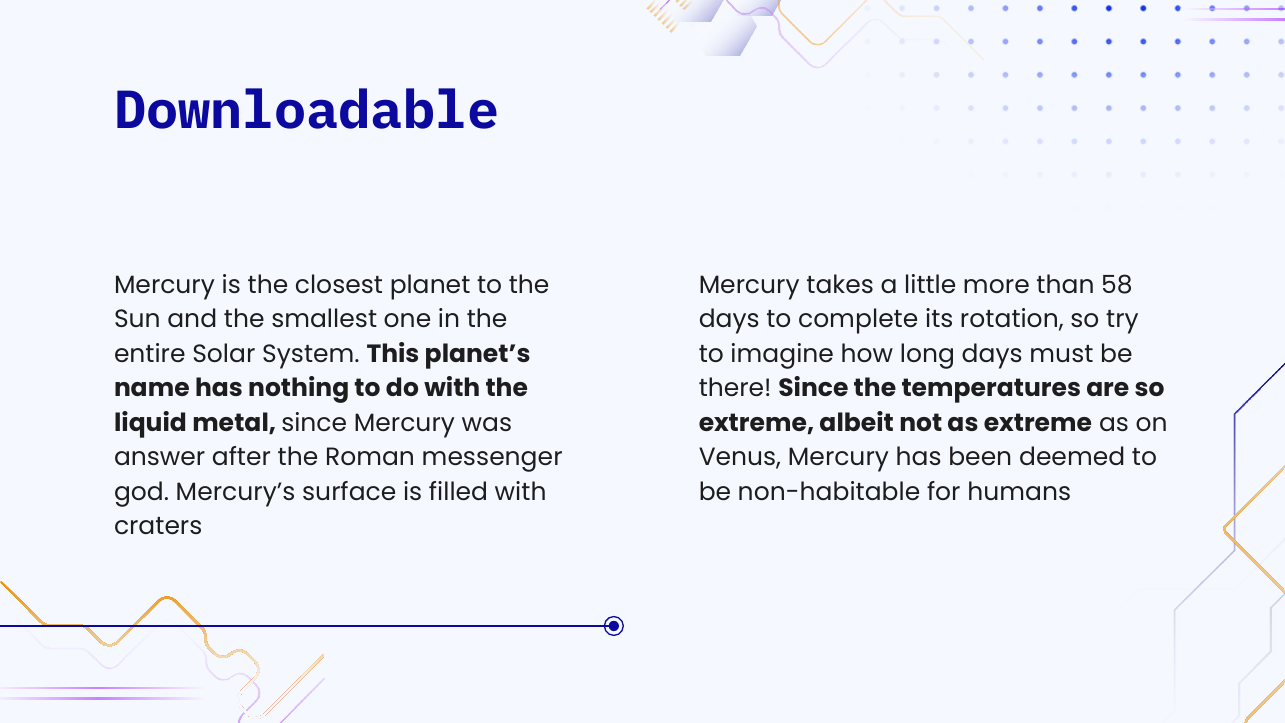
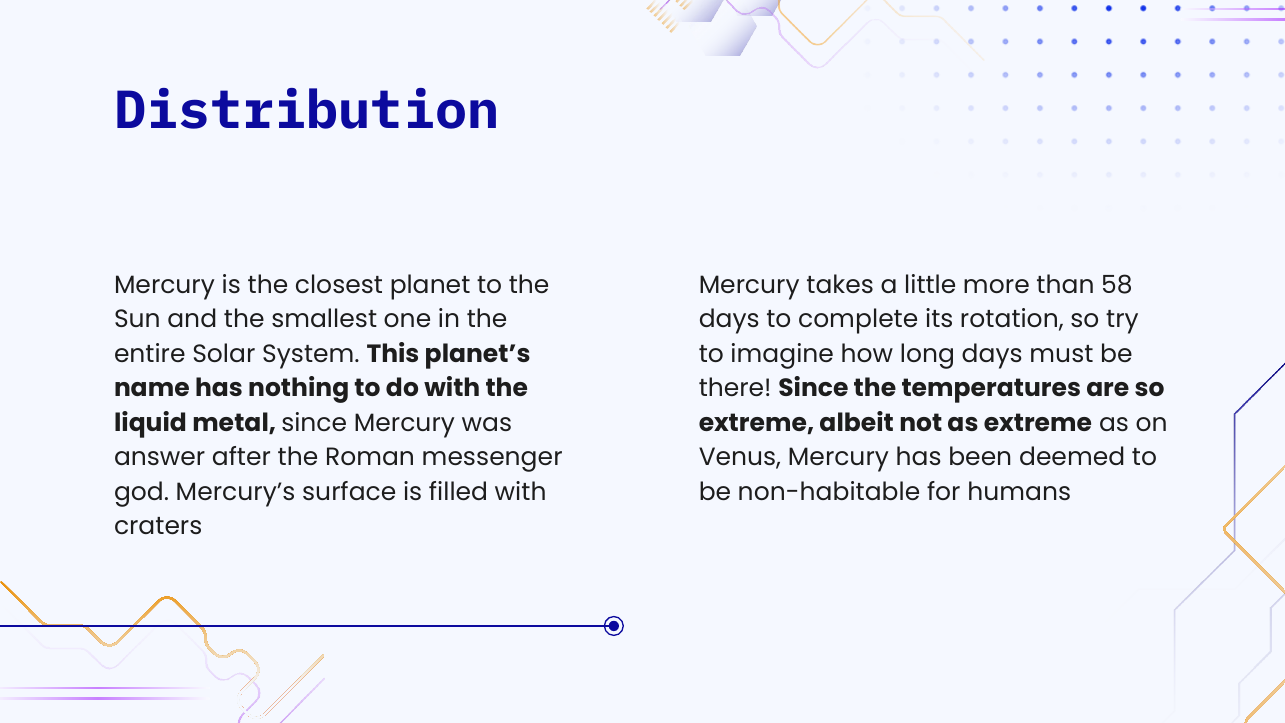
Downloadable: Downloadable -> Distribution
